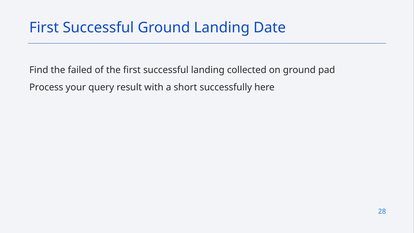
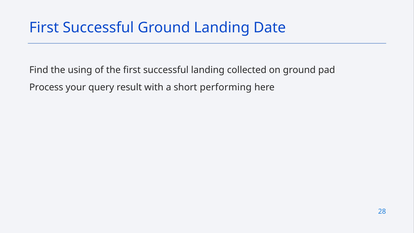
failed: failed -> using
successfully: successfully -> performing
